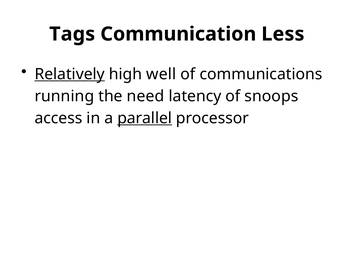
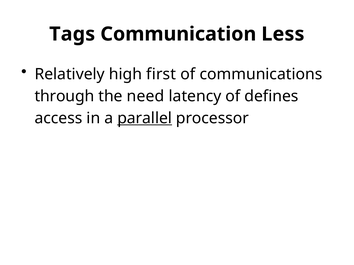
Relatively underline: present -> none
well: well -> first
running: running -> through
snoops: snoops -> defines
